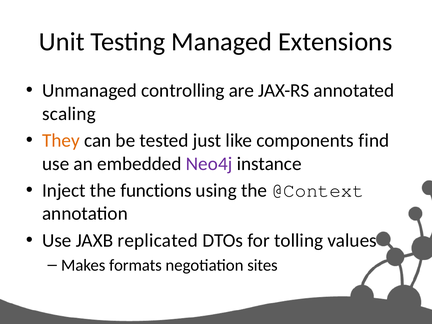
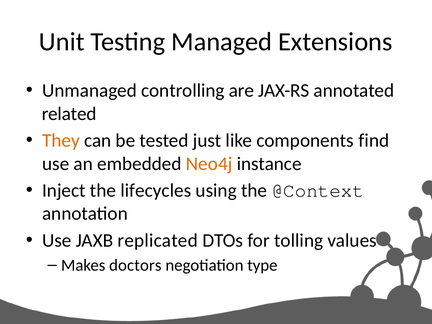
scaling: scaling -> related
Neo4j colour: purple -> orange
functions: functions -> lifecycles
formats: formats -> doctors
sites: sites -> type
